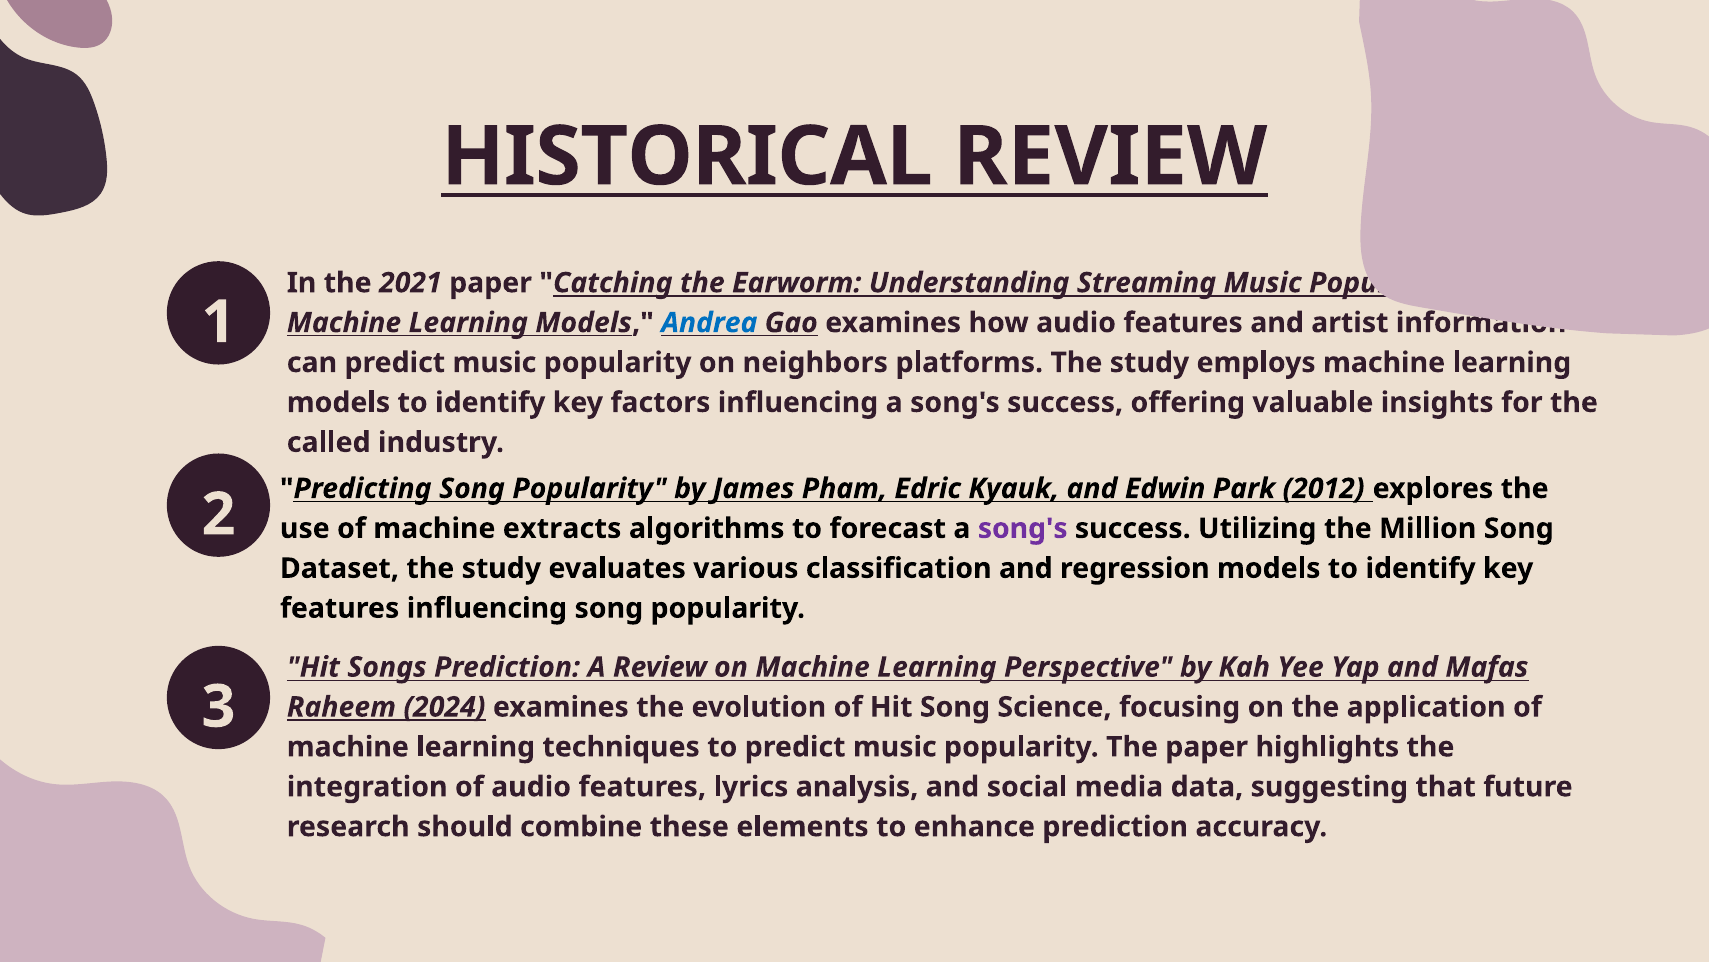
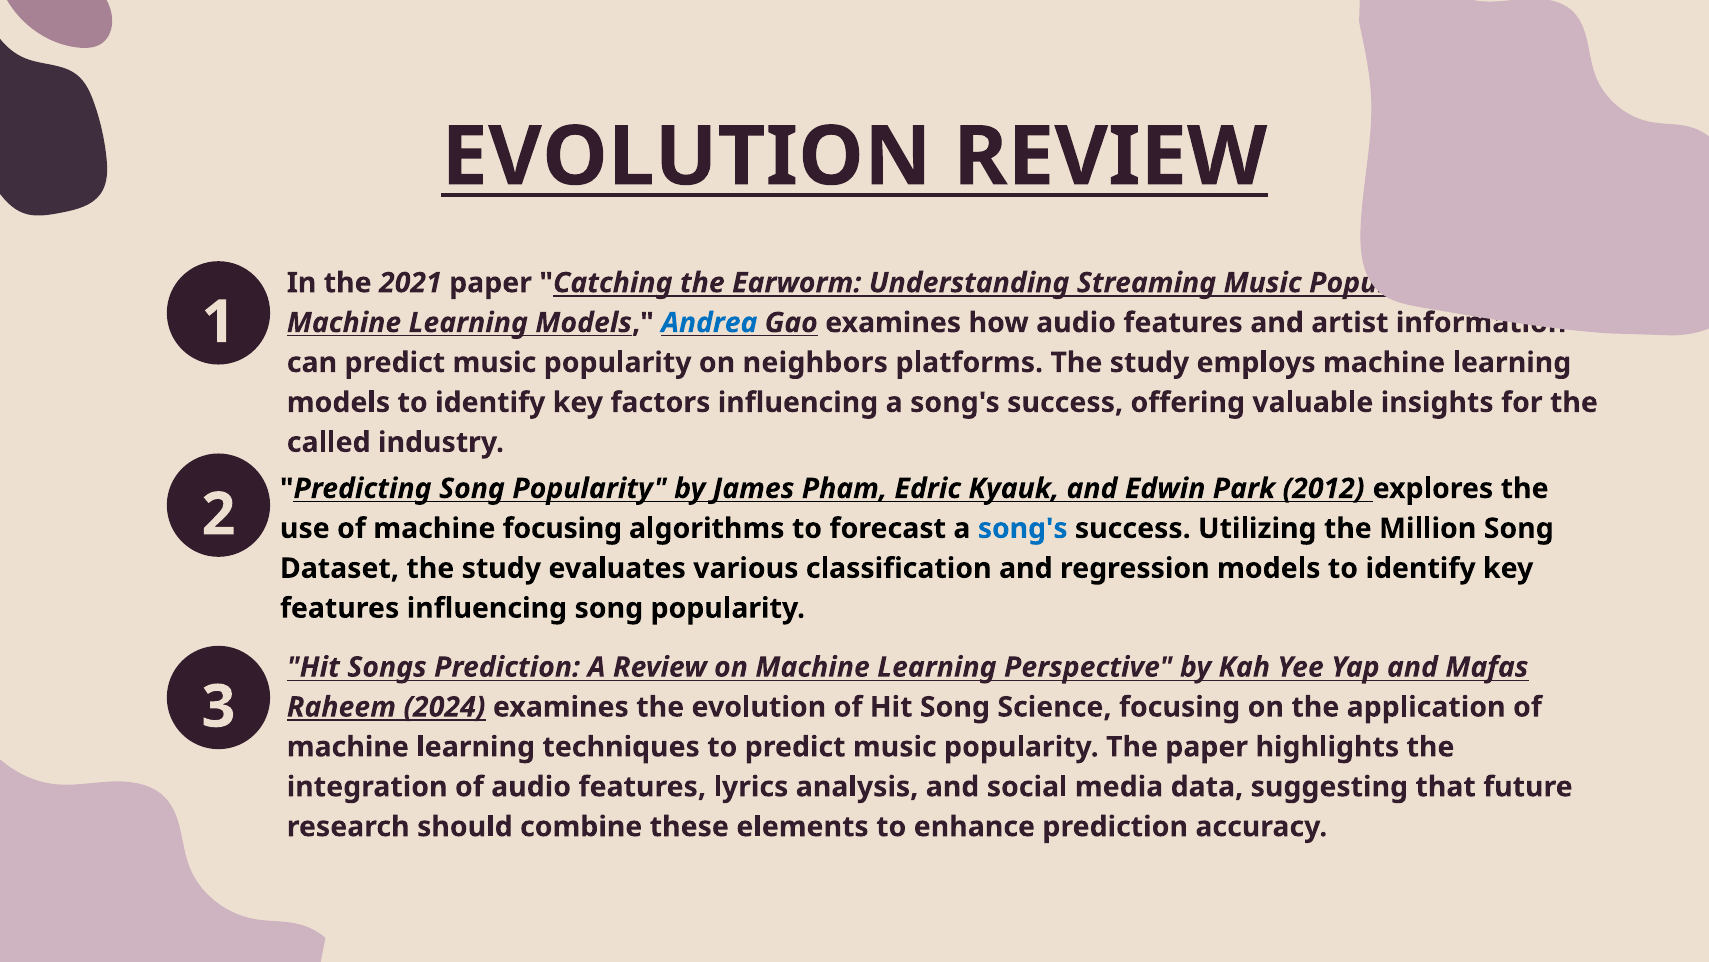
HISTORICAL at (687, 157): HISTORICAL -> EVOLUTION
machine extracts: extracts -> focusing
song's at (1023, 528) colour: purple -> blue
